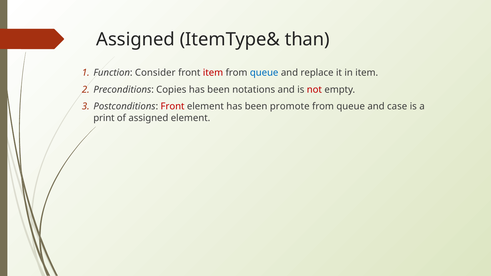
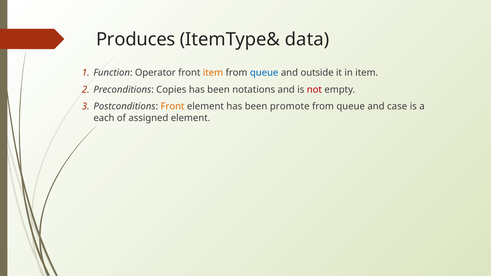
Assigned at (136, 39): Assigned -> Produces
than: than -> data
Consider: Consider -> Operator
item at (213, 73) colour: red -> orange
replace: replace -> outside
Front at (173, 107) colour: red -> orange
print: print -> each
